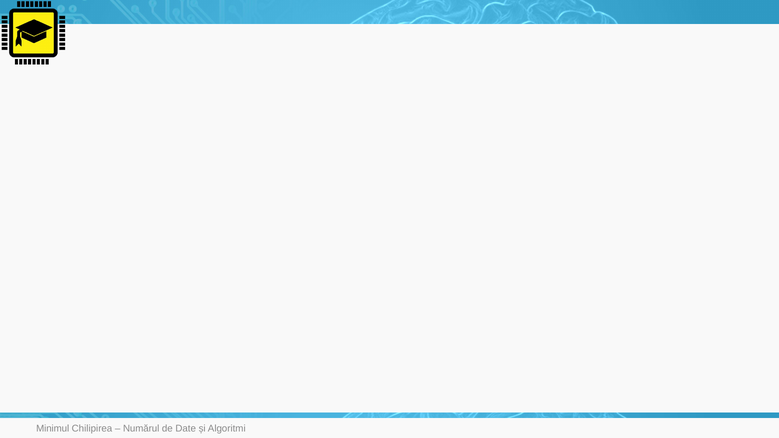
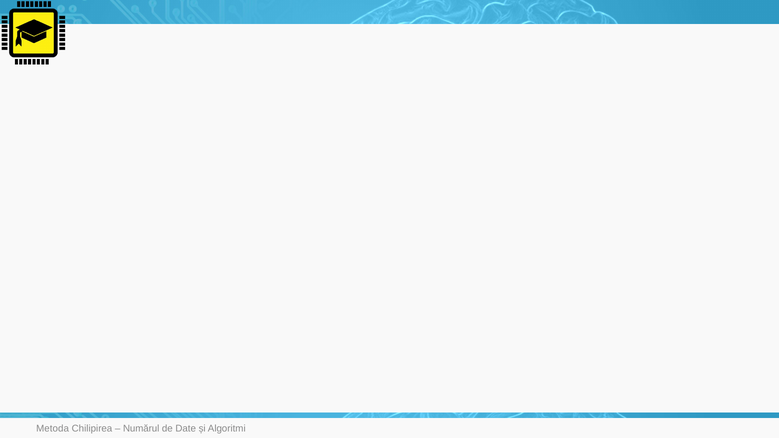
Minimul: Minimul -> Metoda
